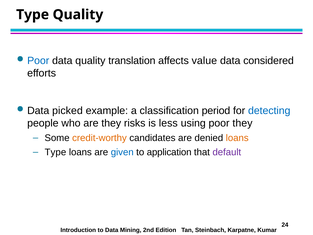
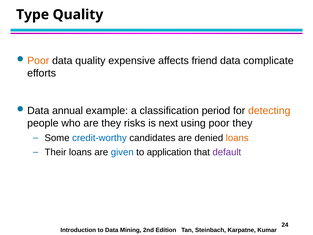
Poor at (38, 61) colour: blue -> orange
translation: translation -> expensive
value: value -> friend
considered: considered -> complicate
picked: picked -> annual
detecting colour: blue -> orange
less: less -> next
credit-worthy colour: orange -> blue
Type at (55, 152): Type -> Their
